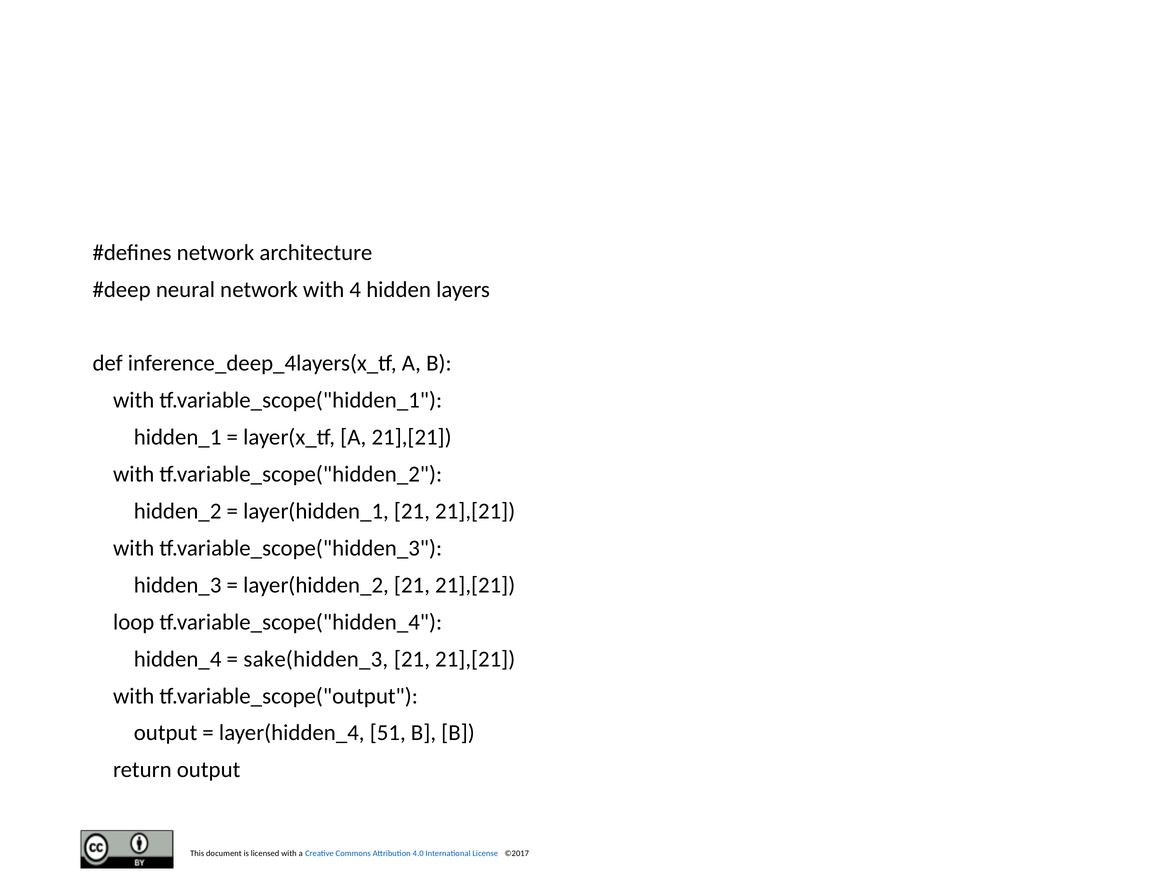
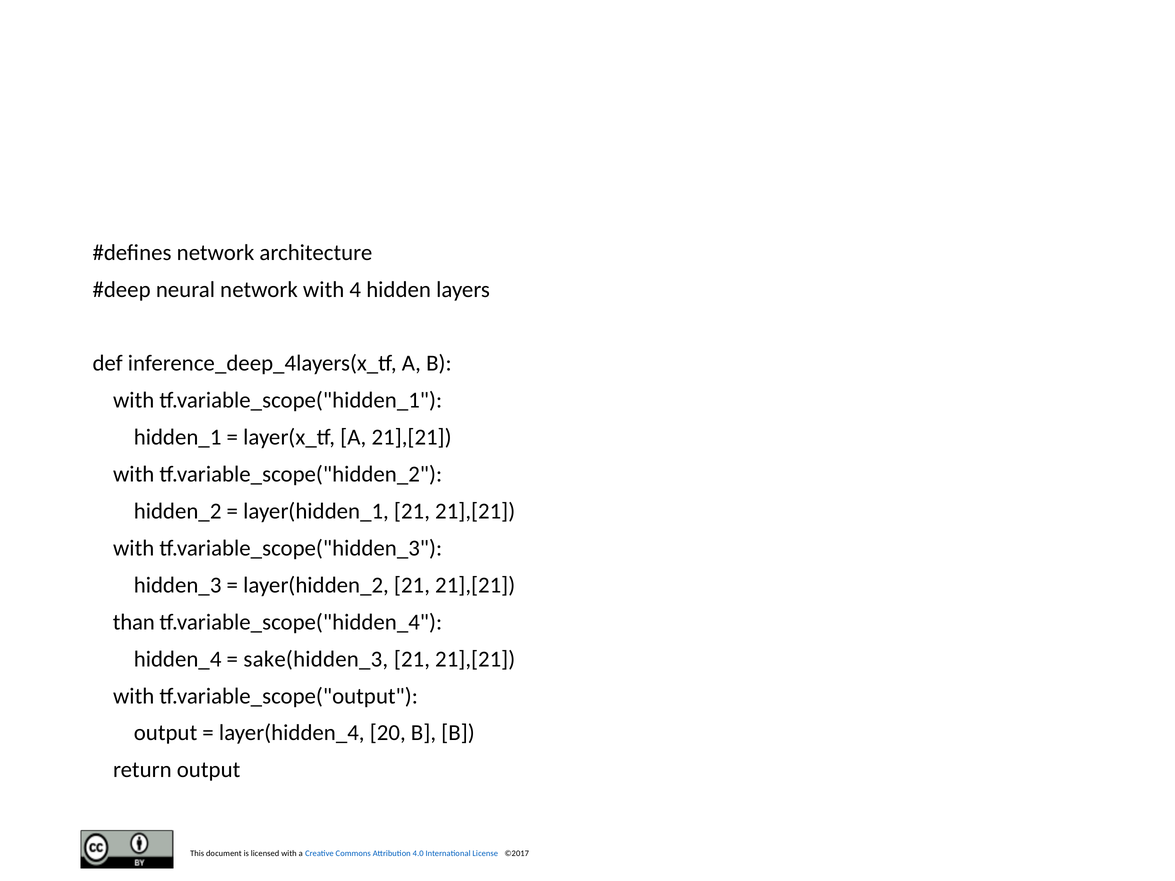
loop: loop -> than
51: 51 -> 20
